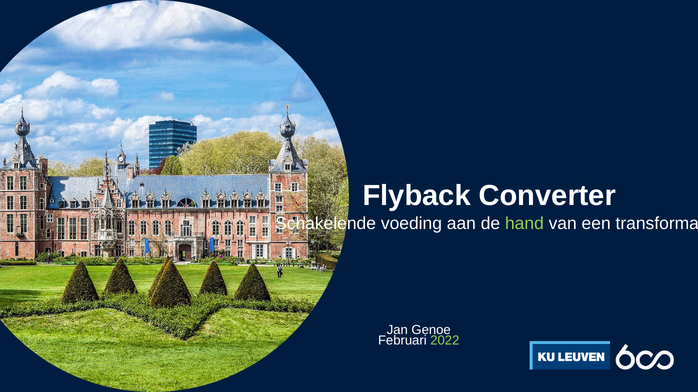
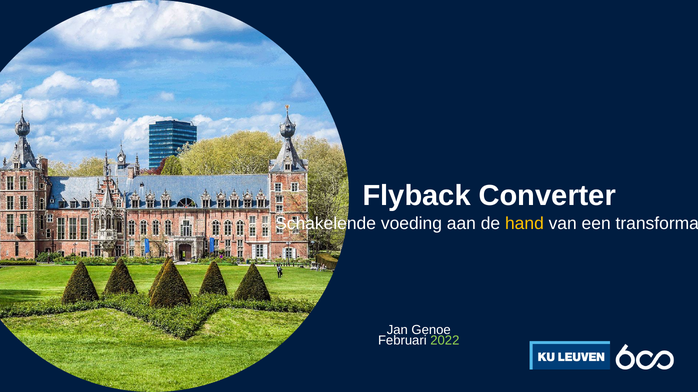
hand colour: light green -> yellow
